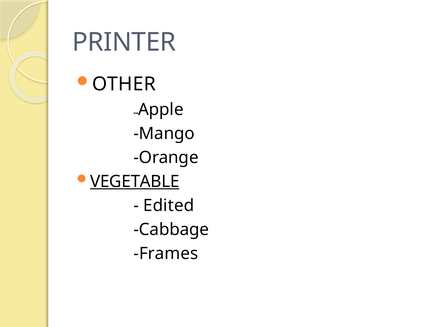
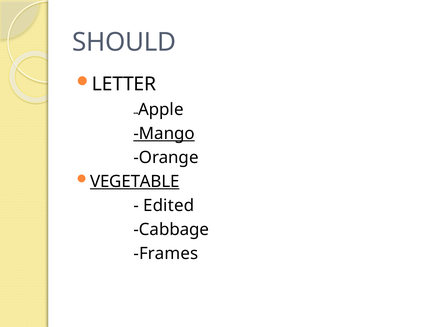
PRINTER: PRINTER -> SHOULD
OTHER: OTHER -> LETTER
Mango underline: none -> present
